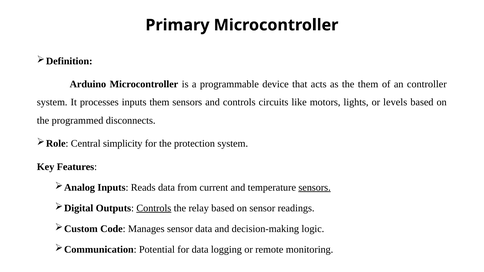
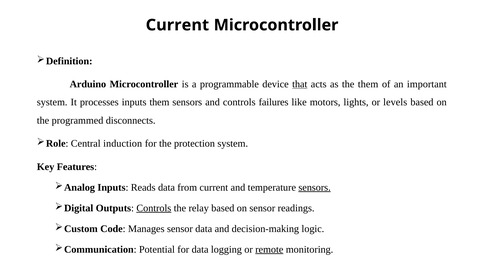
Primary at (177, 25): Primary -> Current
that underline: none -> present
controller: controller -> important
circuits: circuits -> failures
simplicity: simplicity -> induction
remote underline: none -> present
